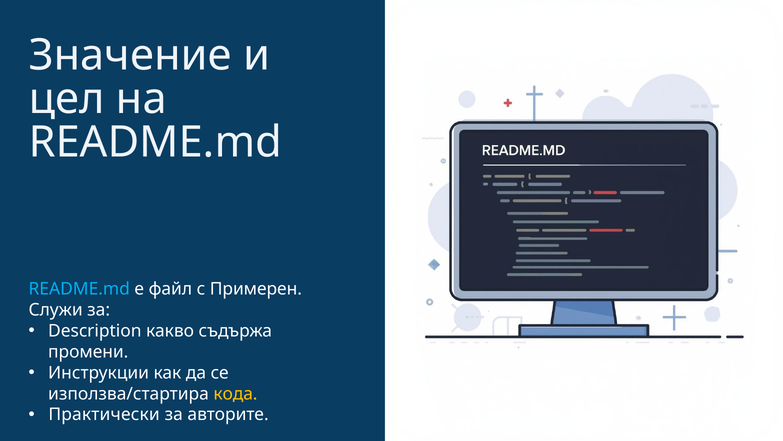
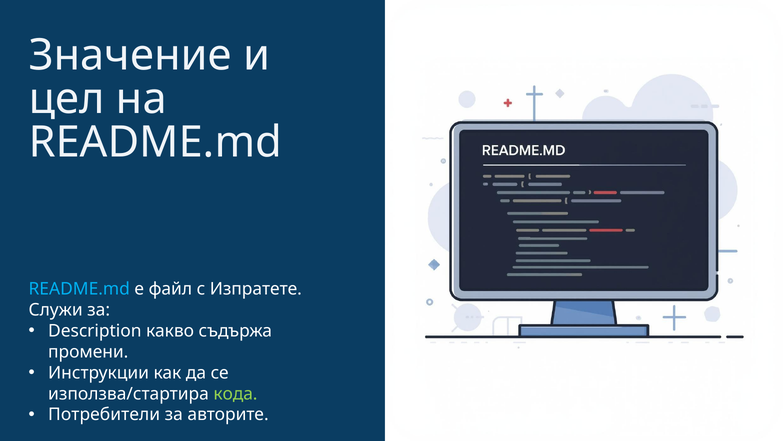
Примерен: Примерен -> Изпратете
кода colour: yellow -> light green
Практически: Практически -> Потребители
